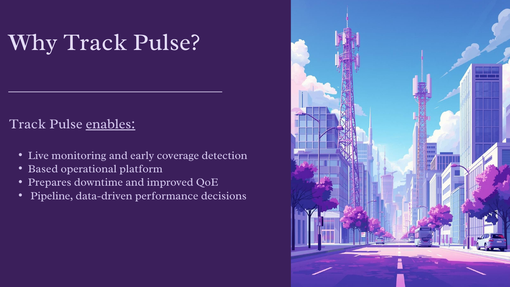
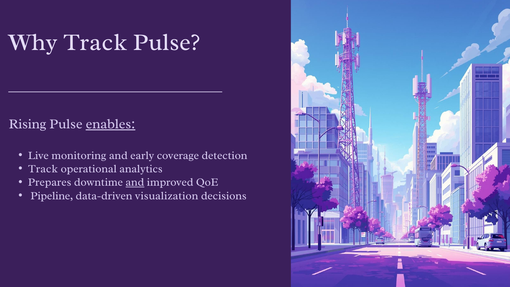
Track at (27, 124): Track -> Rising
Based at (43, 169): Based -> Track
platform: platform -> analytics
and at (135, 182) underline: none -> present
performance: performance -> visualization
